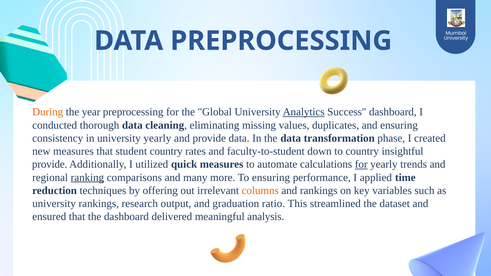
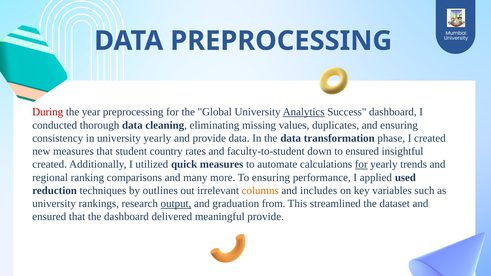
During colour: orange -> red
to country: country -> ensured
provide at (50, 164): provide -> created
ranking underline: present -> none
time: time -> used
offering: offering -> outlines
and rankings: rankings -> includes
output underline: none -> present
ratio: ratio -> from
meaningful analysis: analysis -> provide
